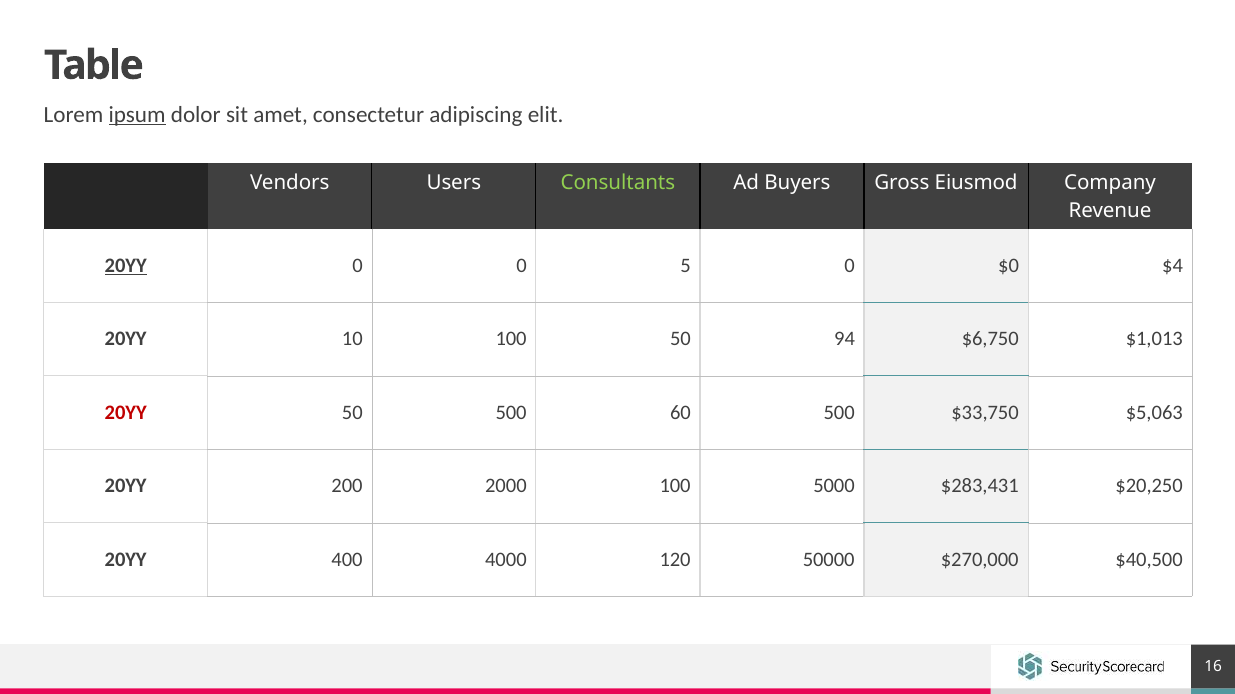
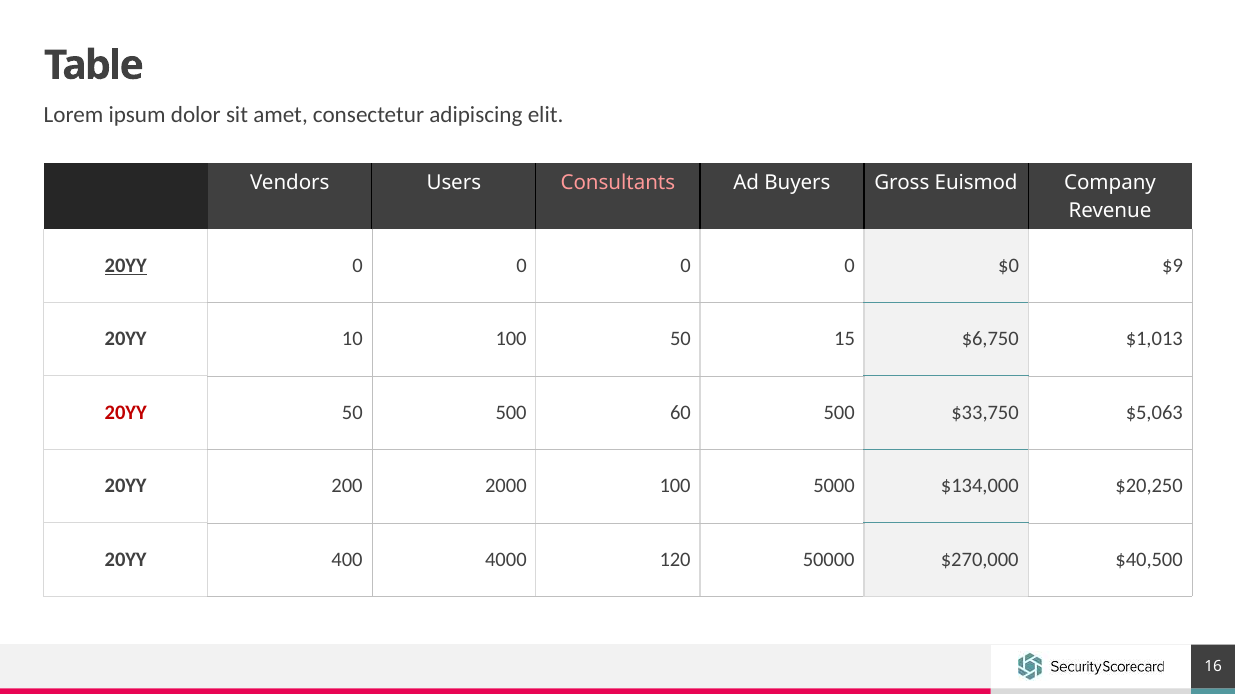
ipsum underline: present -> none
Consultants colour: light green -> pink
Eiusmod: Eiusmod -> Euismod
5 at (686, 266): 5 -> 0
$4: $4 -> $9
94: 94 -> 15
$283,431: $283,431 -> $134,000
